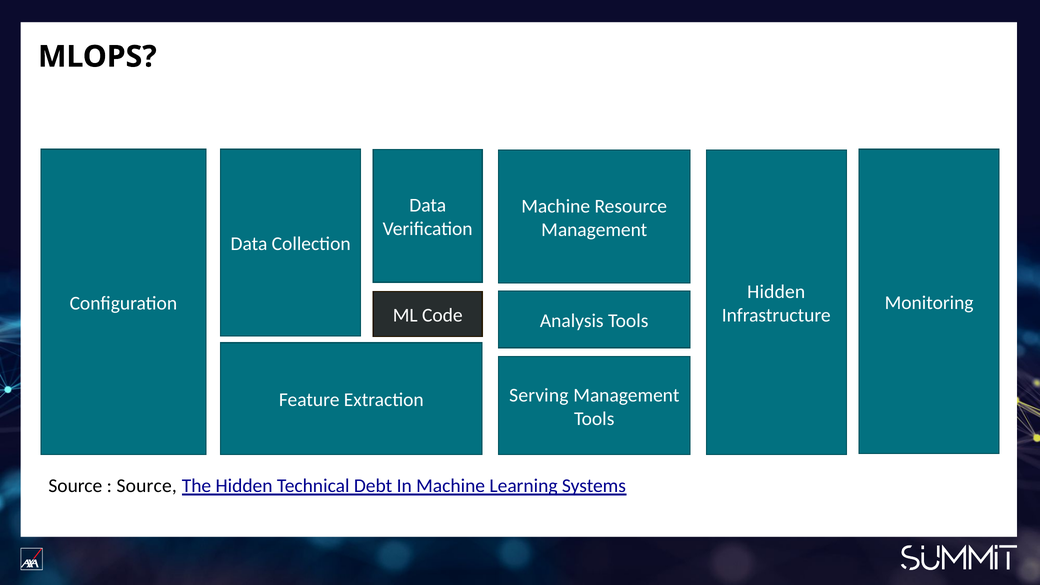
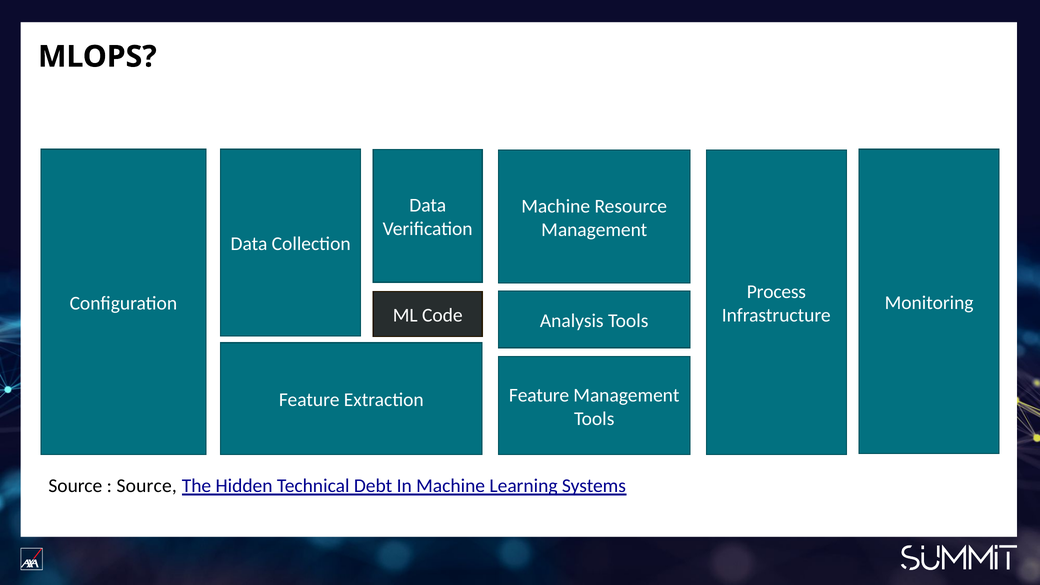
Hidden at (776, 292): Hidden -> Process
Serving at (539, 395): Serving -> Feature
